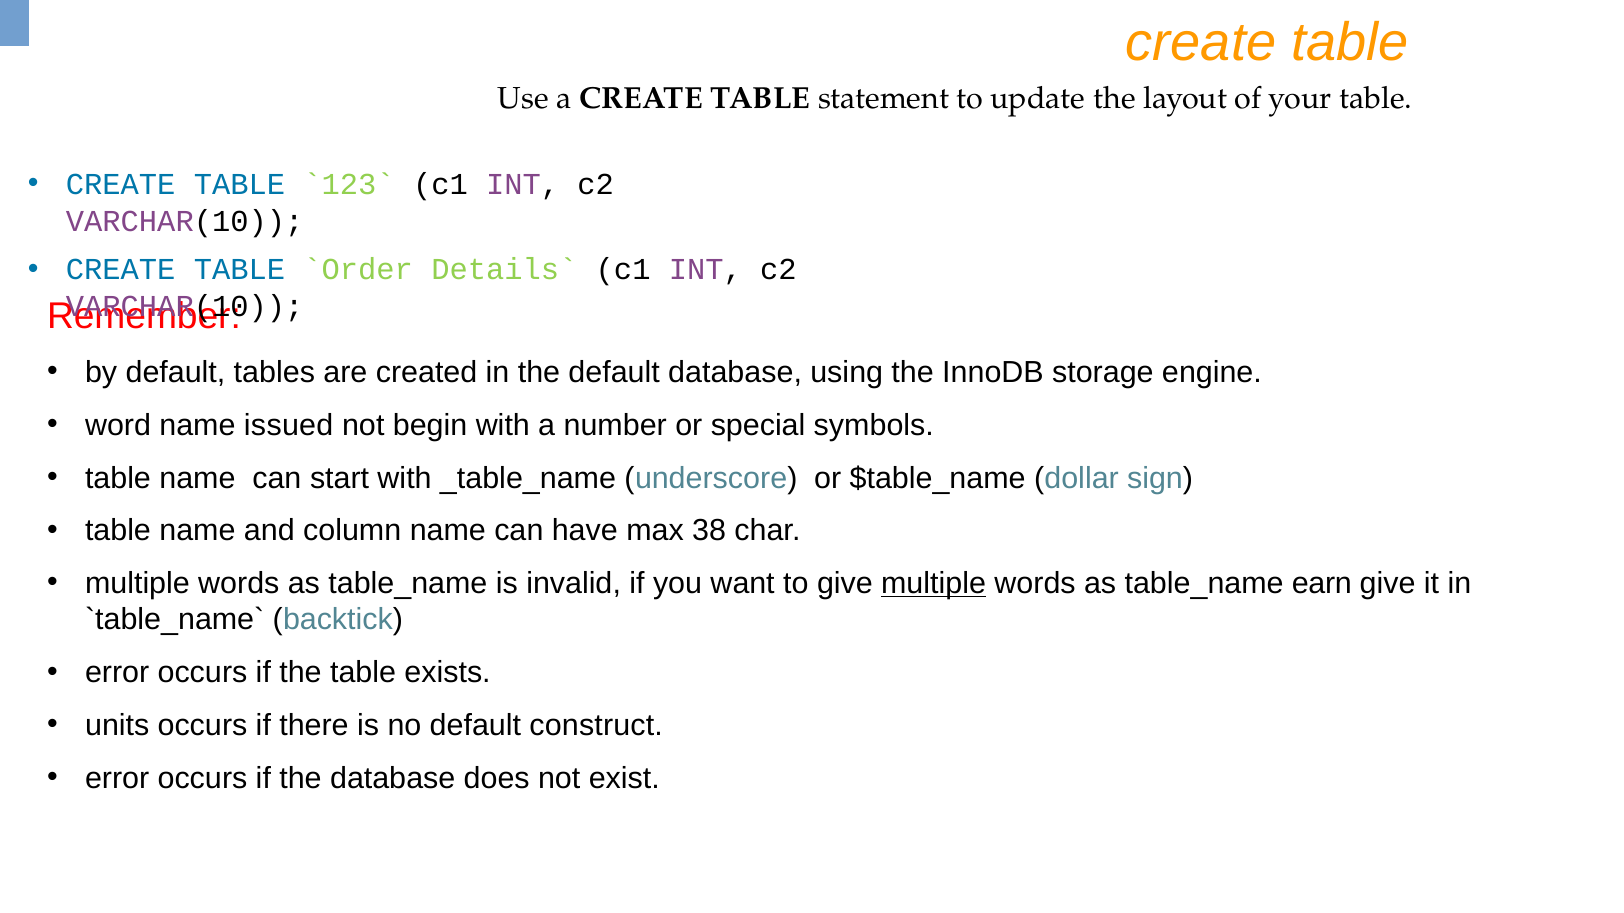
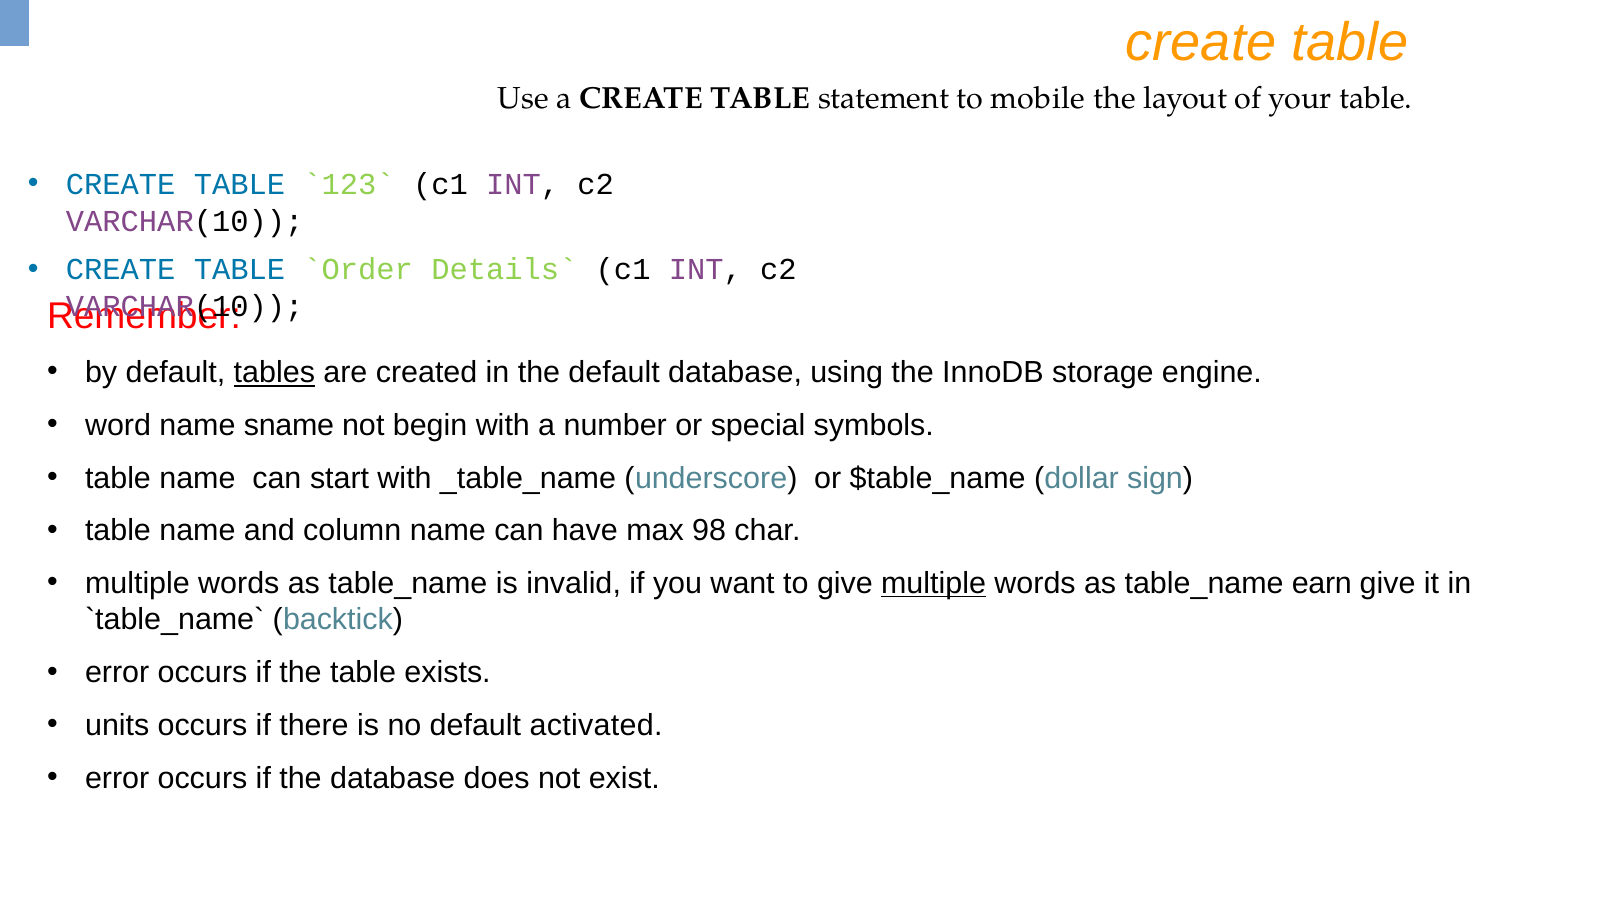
update: update -> mobile
tables underline: none -> present
issued: issued -> sname
38: 38 -> 98
construct: construct -> activated
